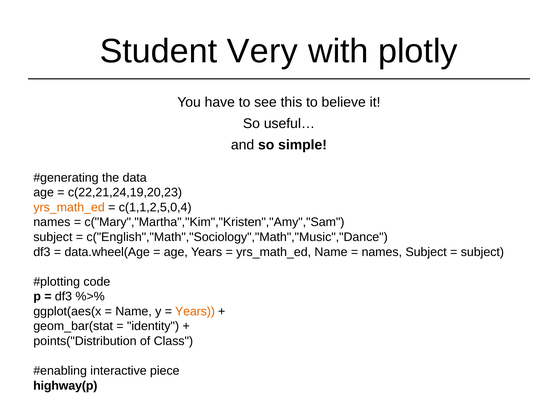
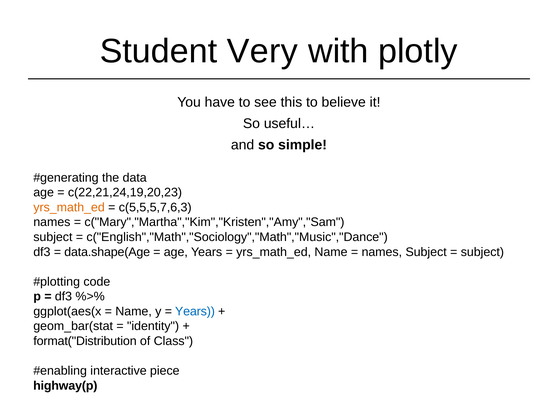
c(1,1,2,5,0,4: c(1,1,2,5,0,4 -> c(5,5,5,7,6,3
data.wheel(Age: data.wheel(Age -> data.shape(Age
Years at (195, 312) colour: orange -> blue
points("Distribution: points("Distribution -> format("Distribution
